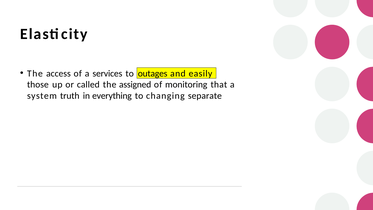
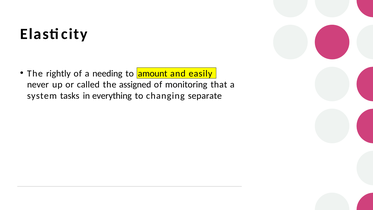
access: access -> rightly
services: services -> needing
outages: outages -> amount
those: those -> never
truth: truth -> tasks
